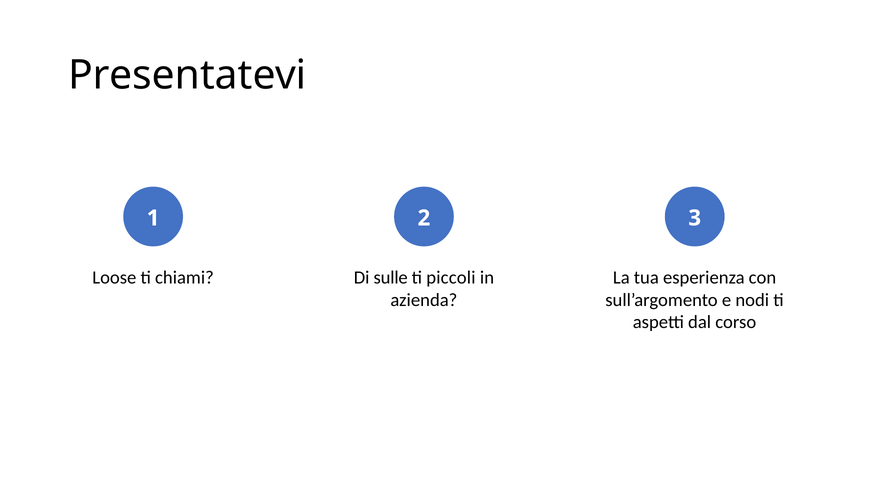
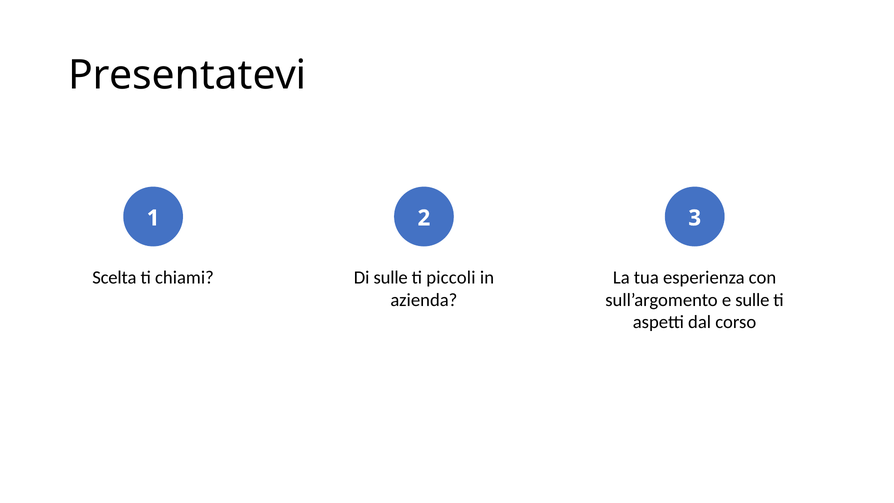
Loose: Loose -> Scelta
e nodi: nodi -> sulle
